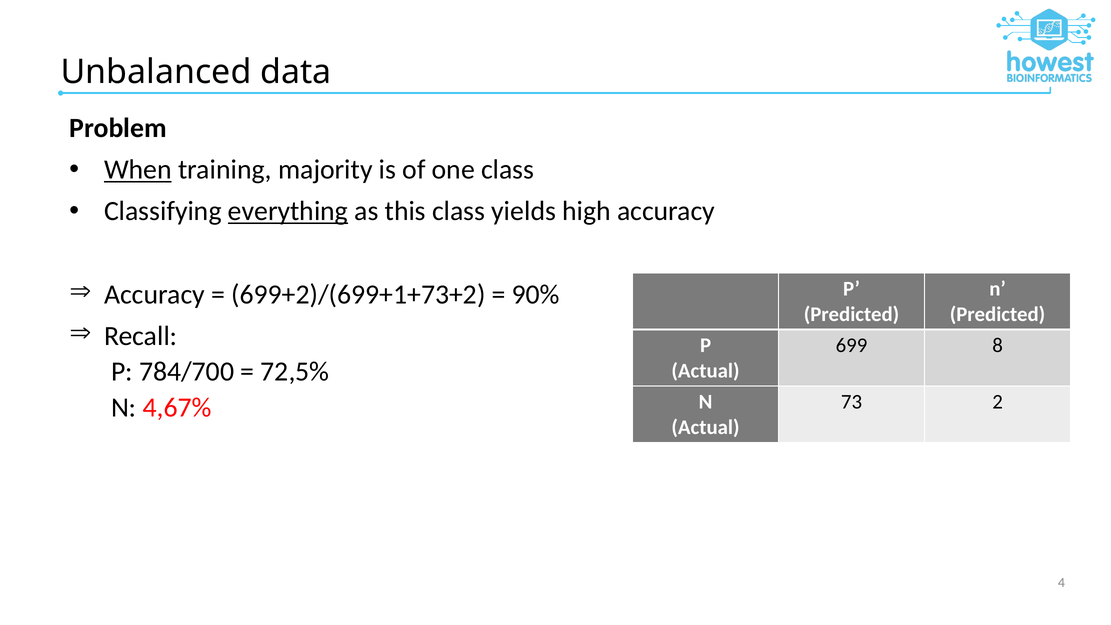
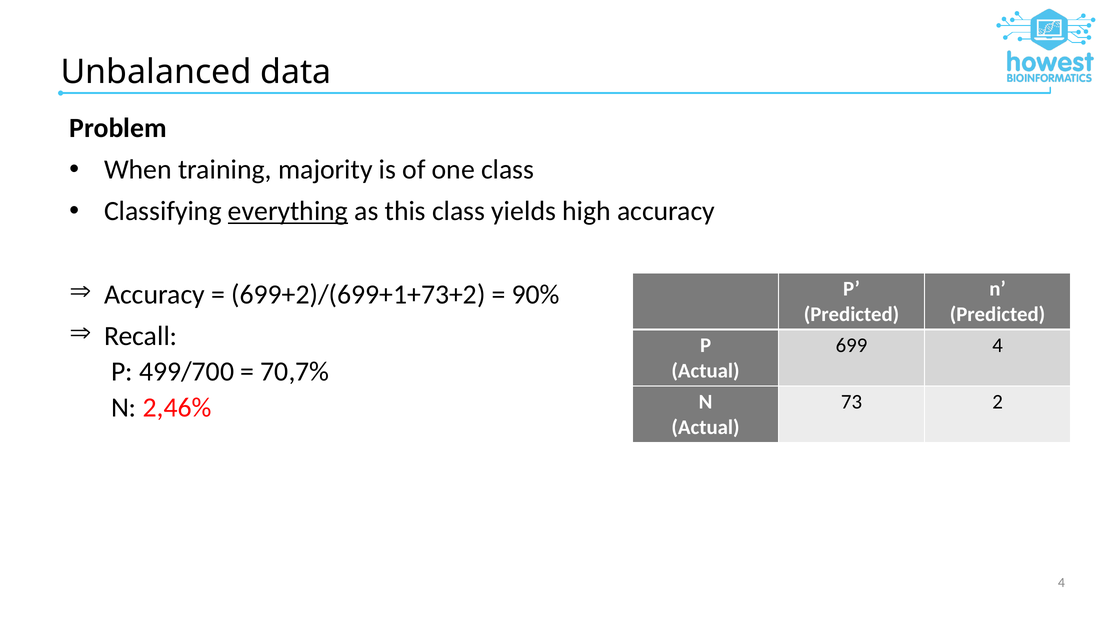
When underline: present -> none
699 8: 8 -> 4
784/700: 784/700 -> 499/700
72,5%: 72,5% -> 70,7%
4,67%: 4,67% -> 2,46%
